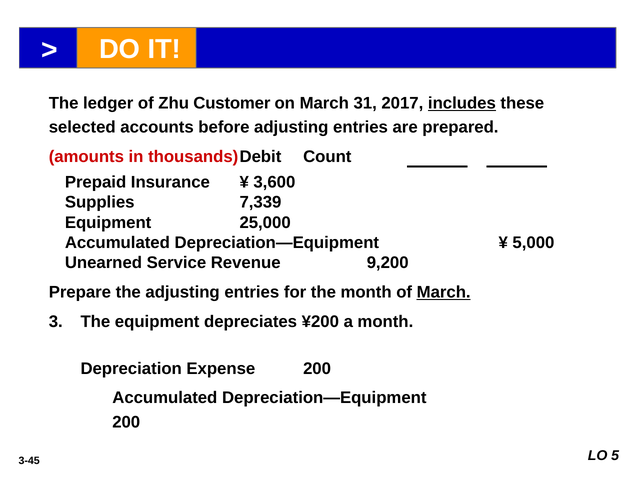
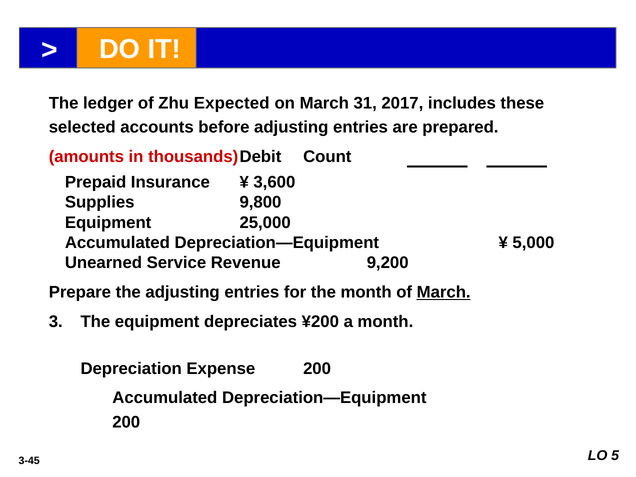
Customer: Customer -> Expected
includes underline: present -> none
7,339: 7,339 -> 9,800
